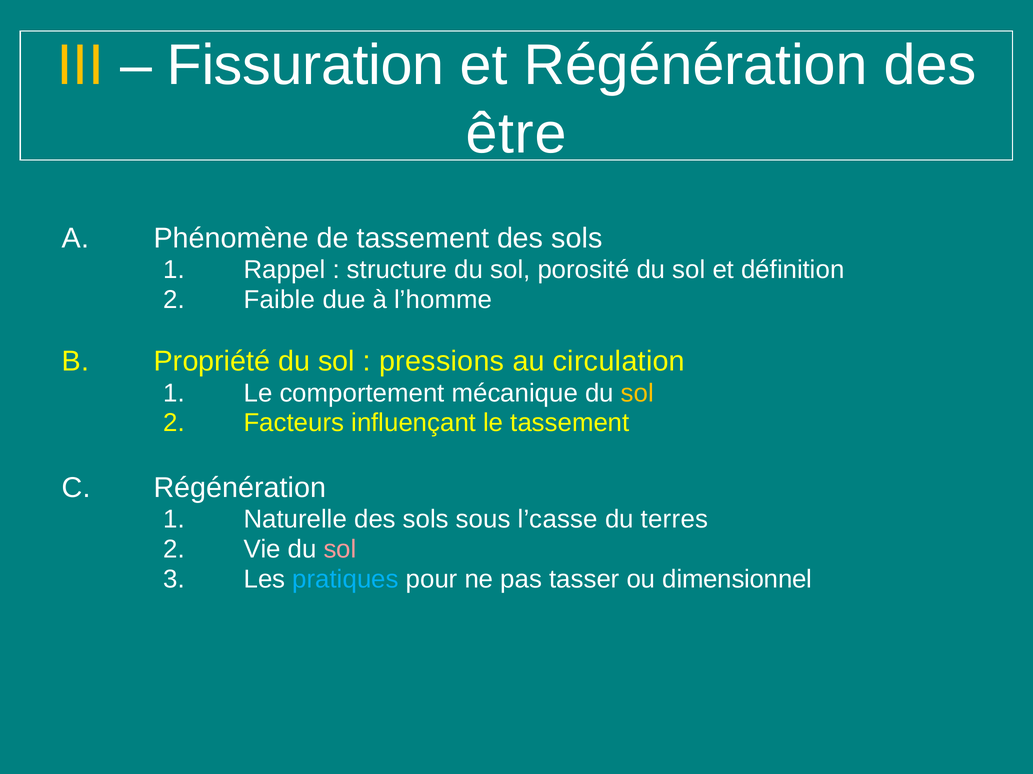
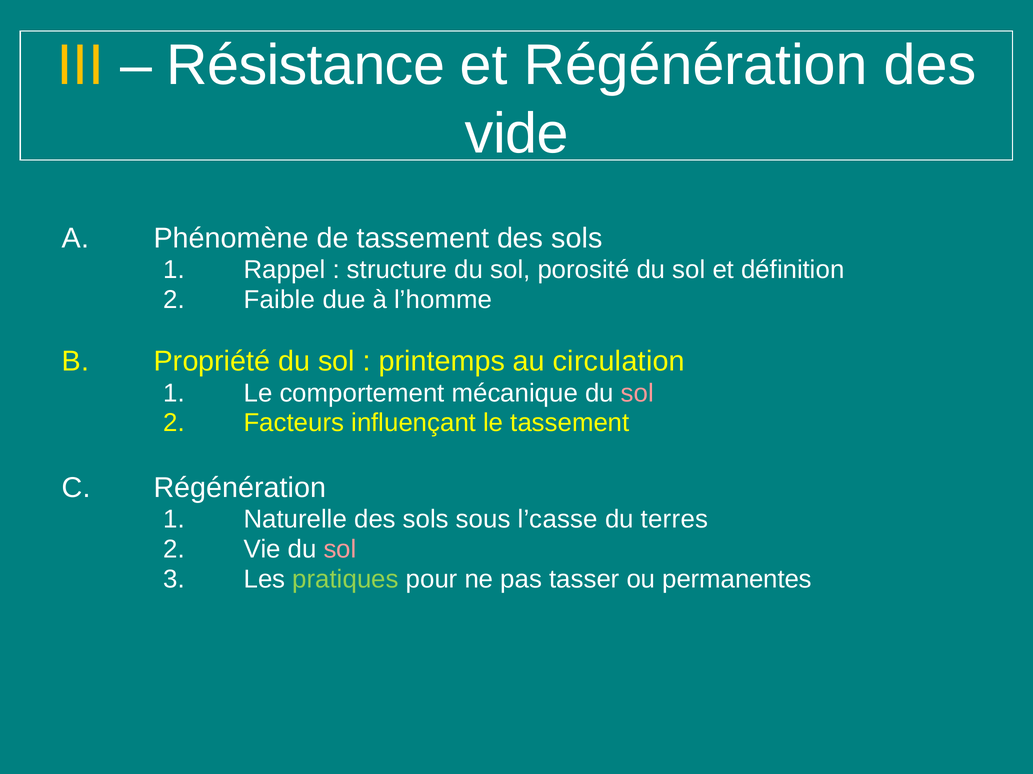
Fissuration: Fissuration -> Résistance
être: être -> vide
pressions: pressions -> printemps
sol at (637, 393) colour: yellow -> pink
pratiques colour: light blue -> light green
dimensionnel: dimensionnel -> permanentes
